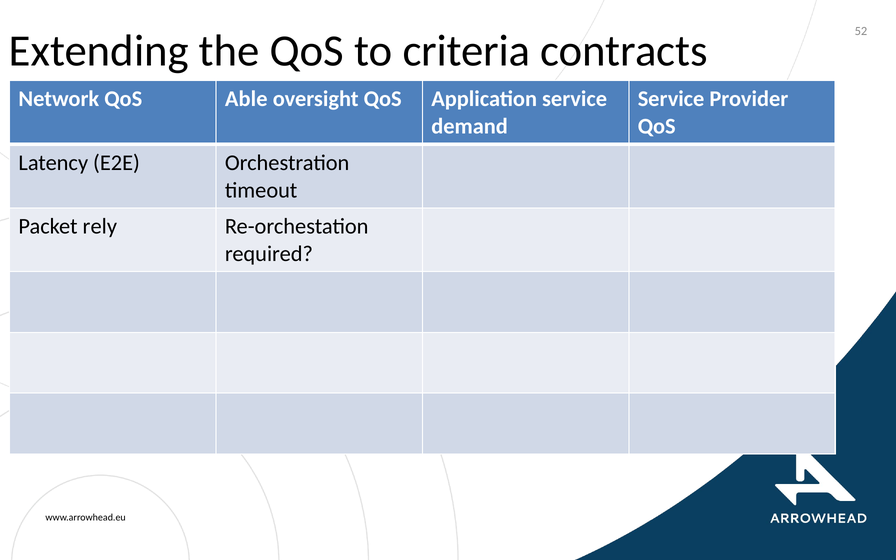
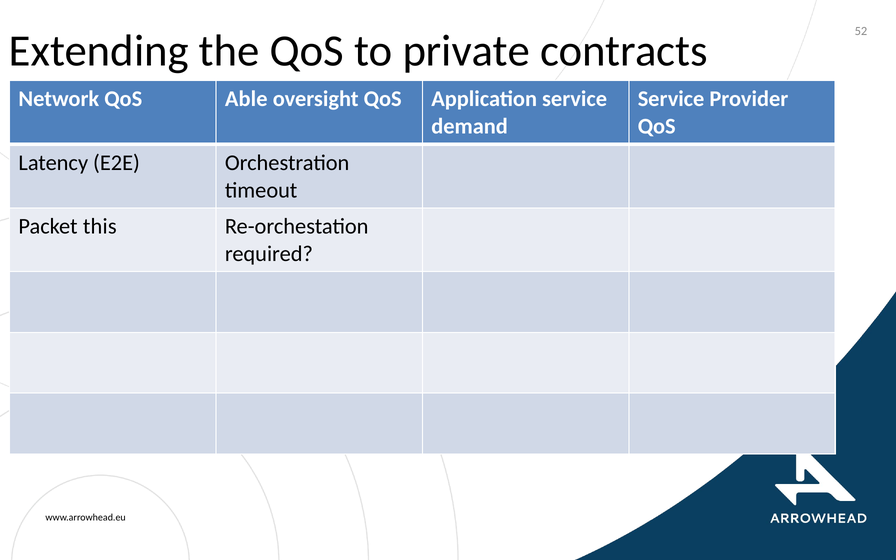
criteria: criteria -> private
rely: rely -> this
